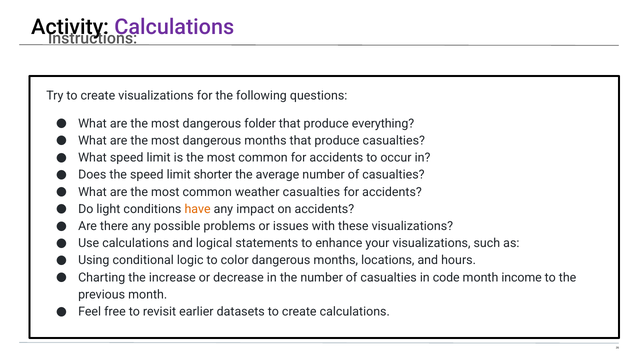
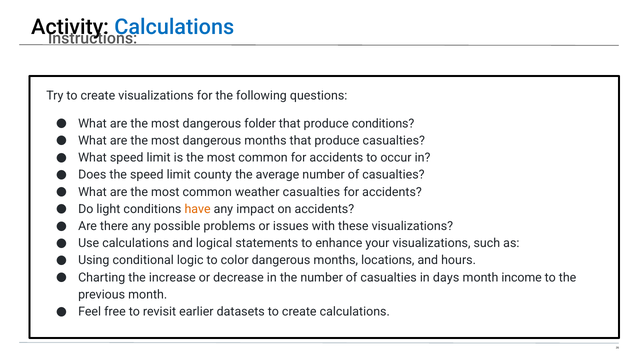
Calculations at (174, 27) colour: purple -> blue
produce everything: everything -> conditions
shorter: shorter -> county
code: code -> days
